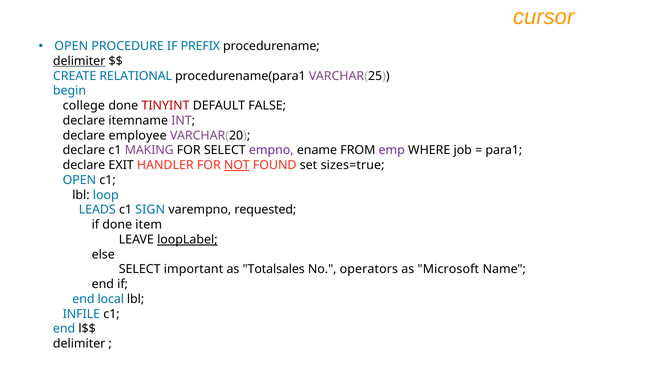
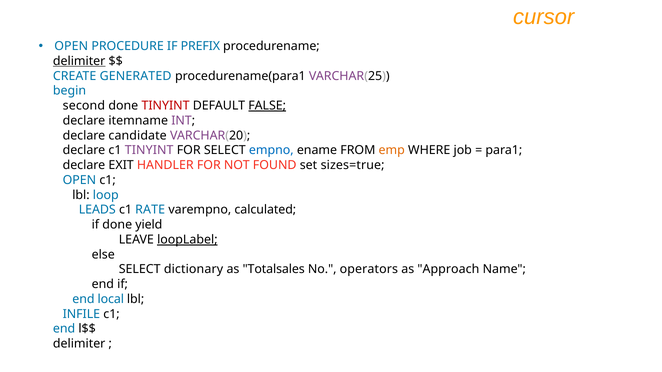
RELATIONAL: RELATIONAL -> GENERATED
college: college -> second
FALSE underline: none -> present
employee: employee -> candidate
c1 MAKING: MAKING -> TINYINT
empno colour: purple -> blue
emp colour: purple -> orange
NOT underline: present -> none
SIGN: SIGN -> RATE
requested: requested -> calculated
item: item -> yield
important: important -> dictionary
Microsoft: Microsoft -> Approach
